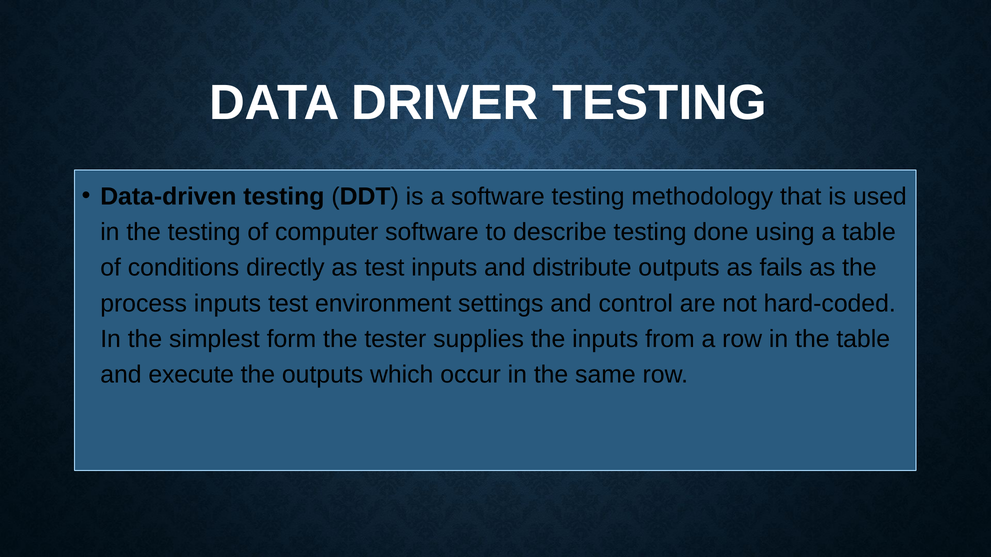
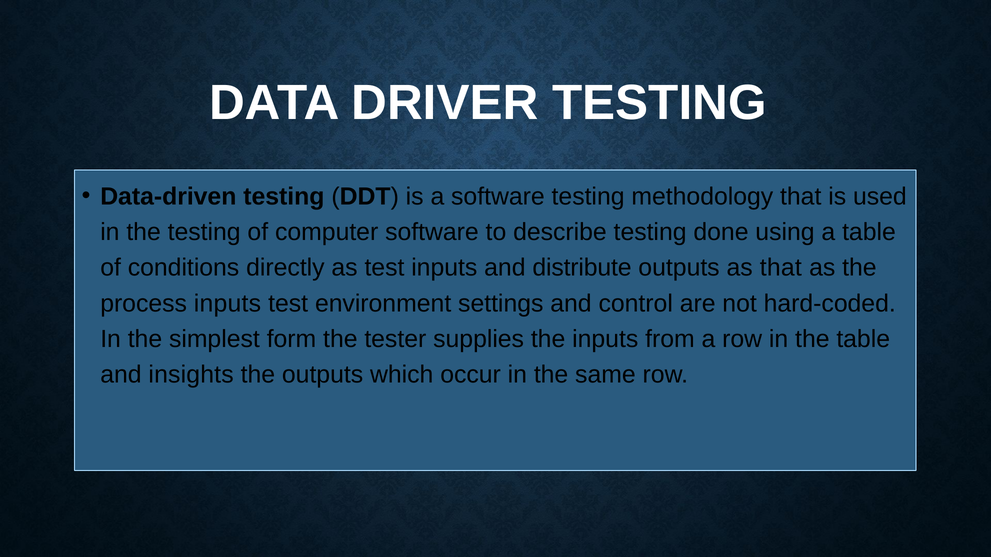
as fails: fails -> that
execute: execute -> insights
